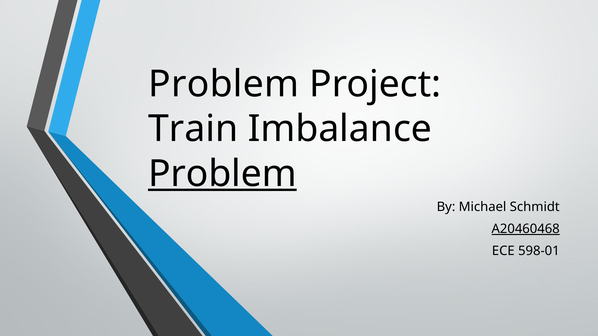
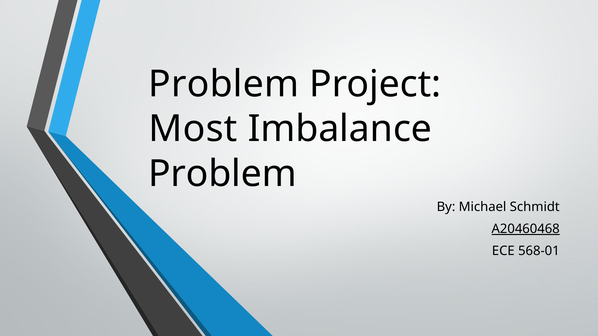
Train: Train -> Most
Problem at (222, 174) underline: present -> none
598-01: 598-01 -> 568-01
